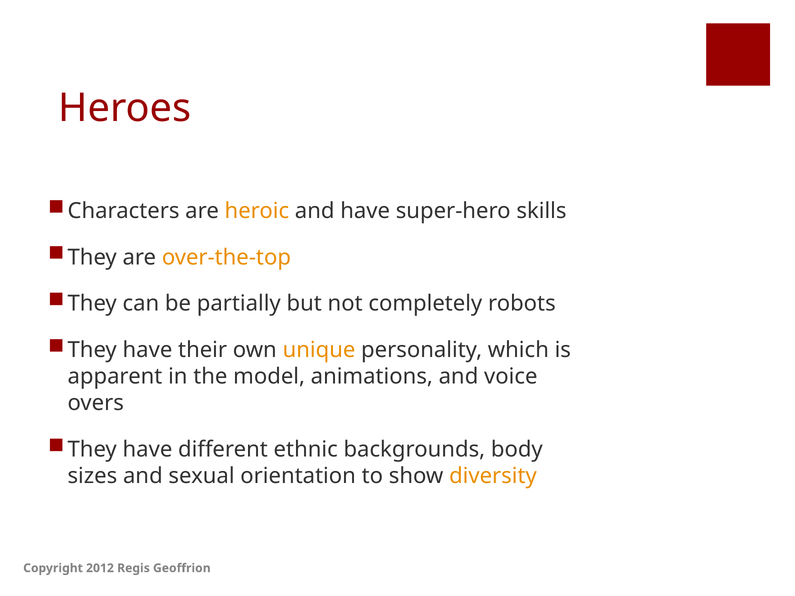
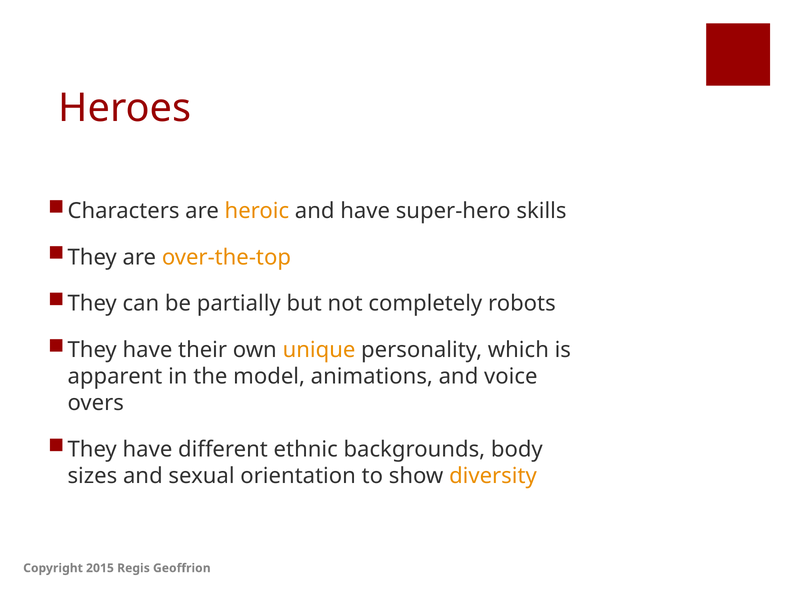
2012: 2012 -> 2015
